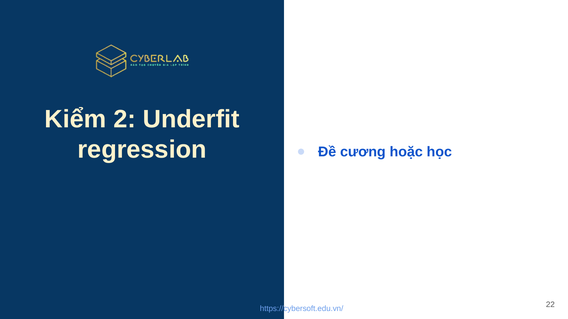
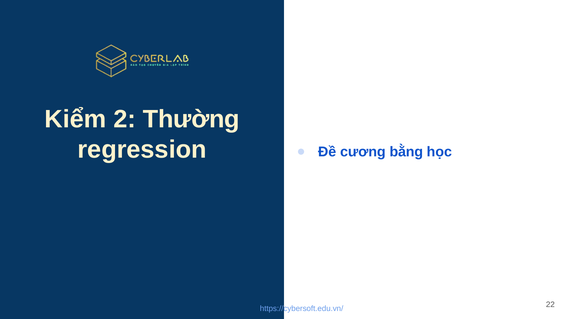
Underfit: Underfit -> Thường
hoặc: hoặc -> bằng
